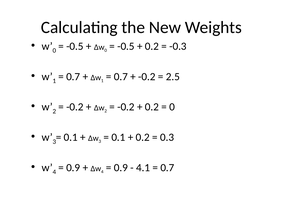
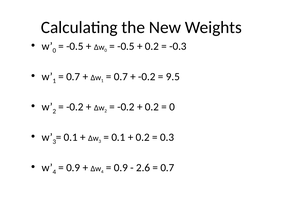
2.5: 2.5 -> 9.5
4.1: 4.1 -> 2.6
